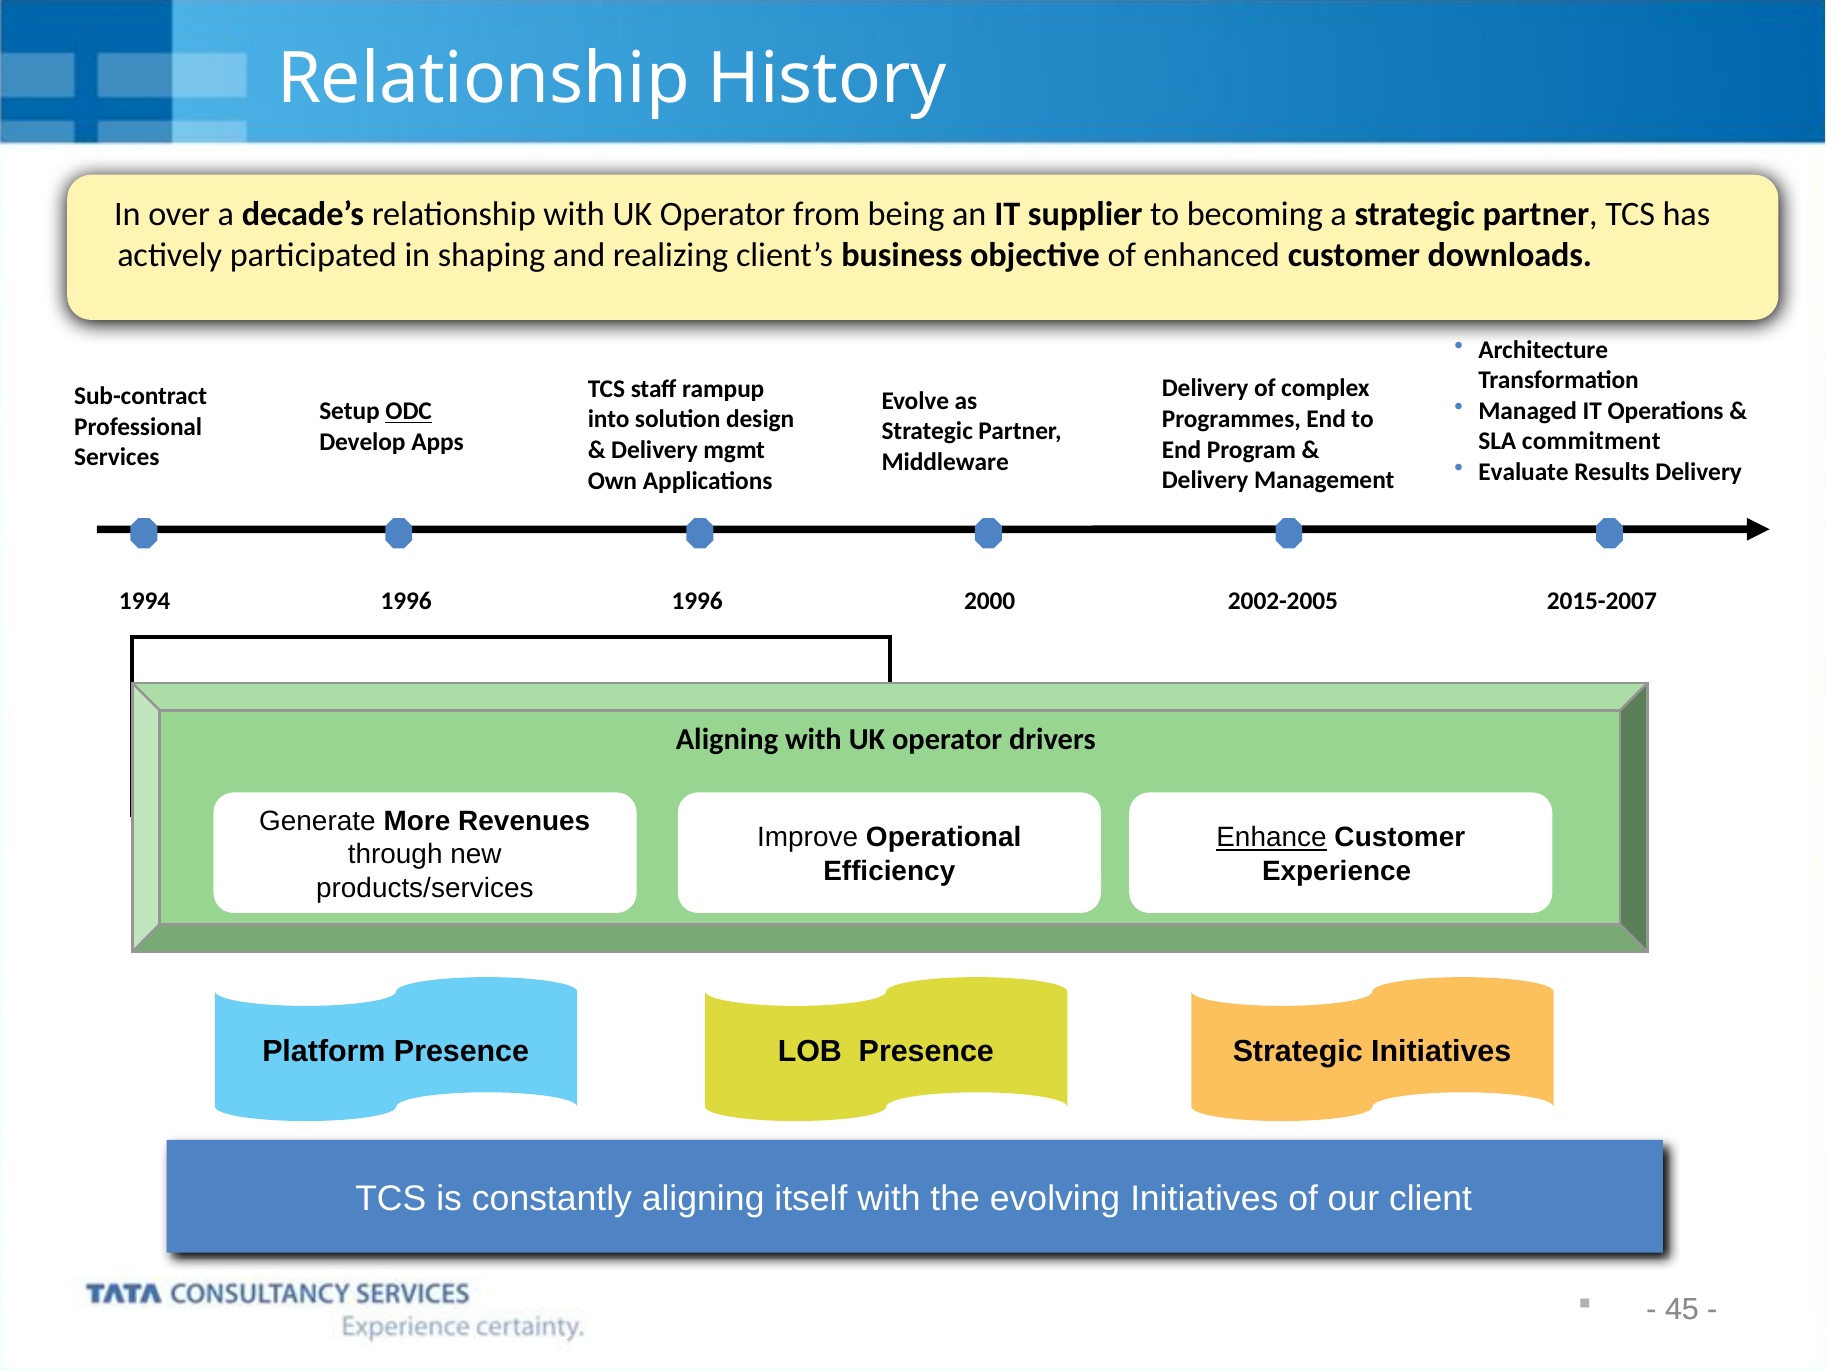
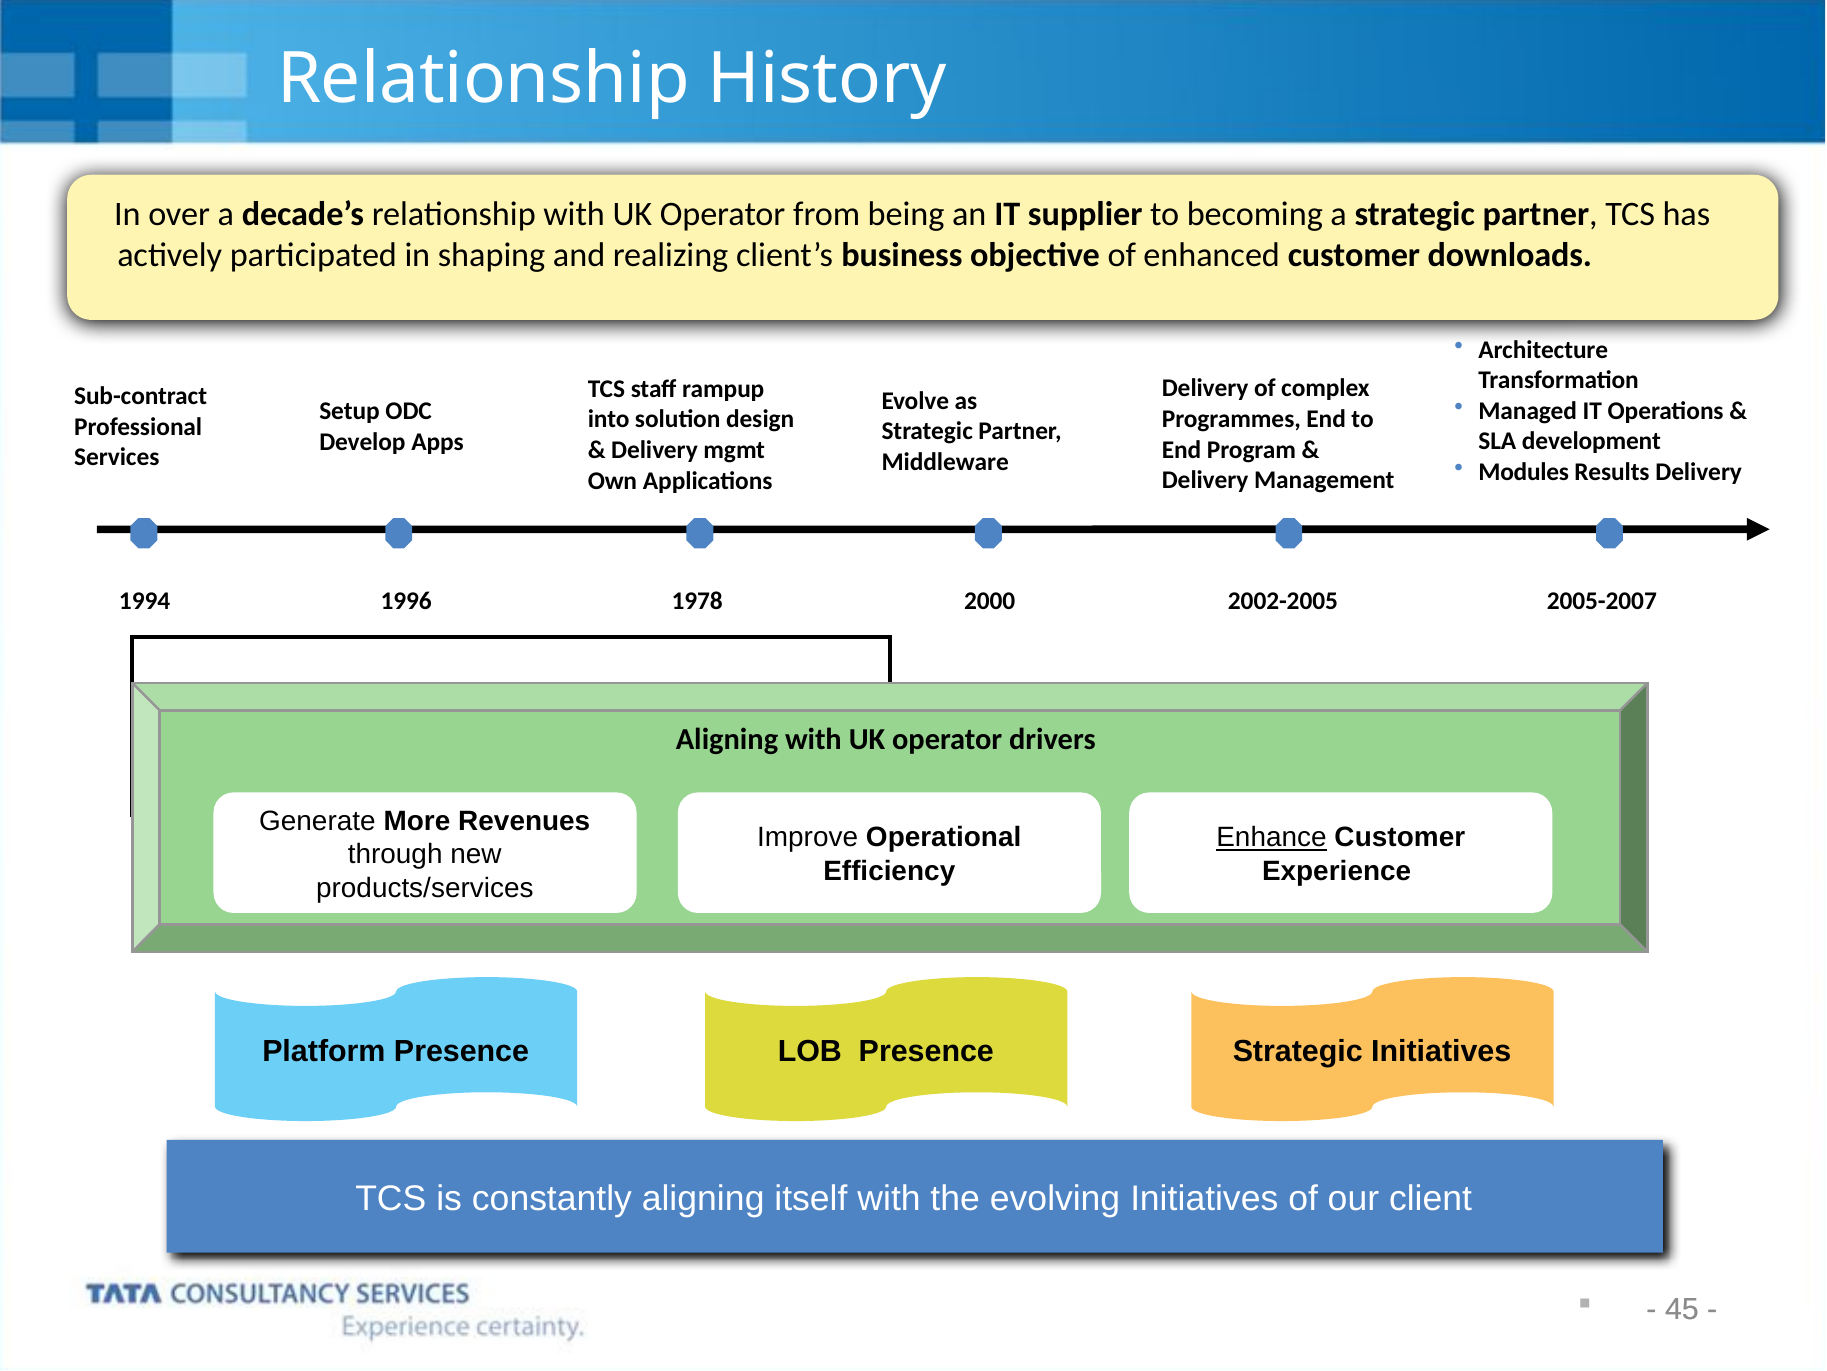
ODC underline: present -> none
commitment: commitment -> development
Evaluate: Evaluate -> Modules
1996 1996: 1996 -> 1978
2015-2007: 2015-2007 -> 2005-2007
